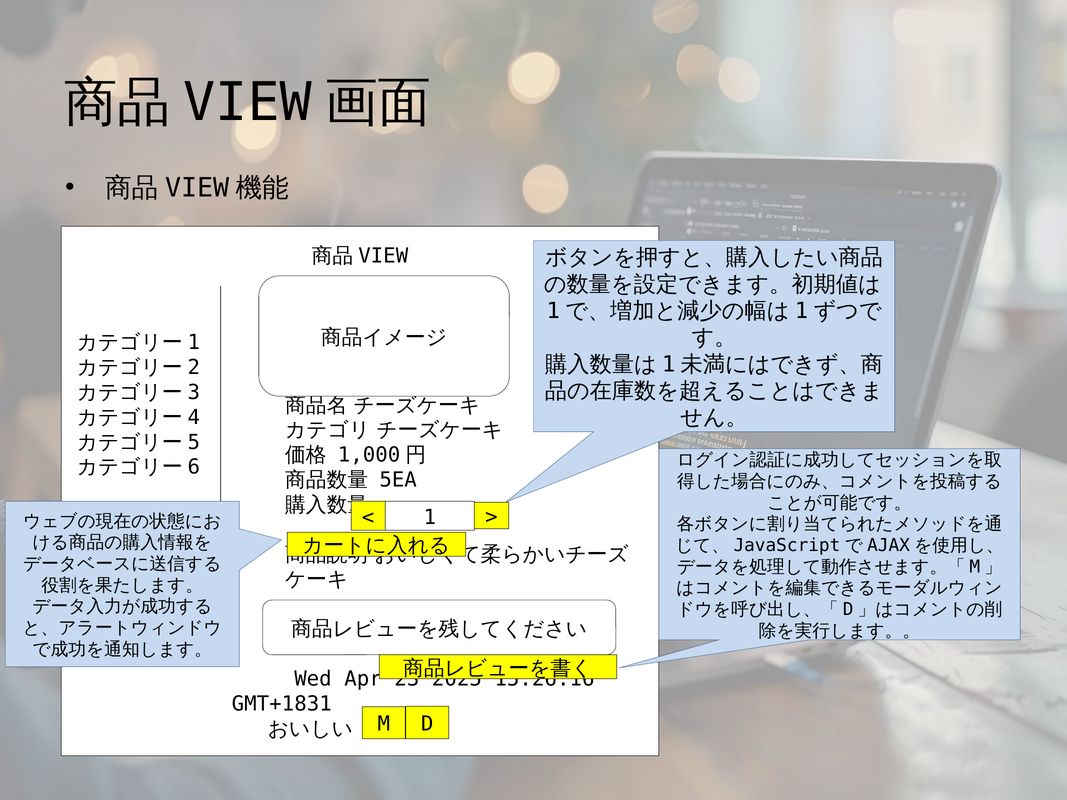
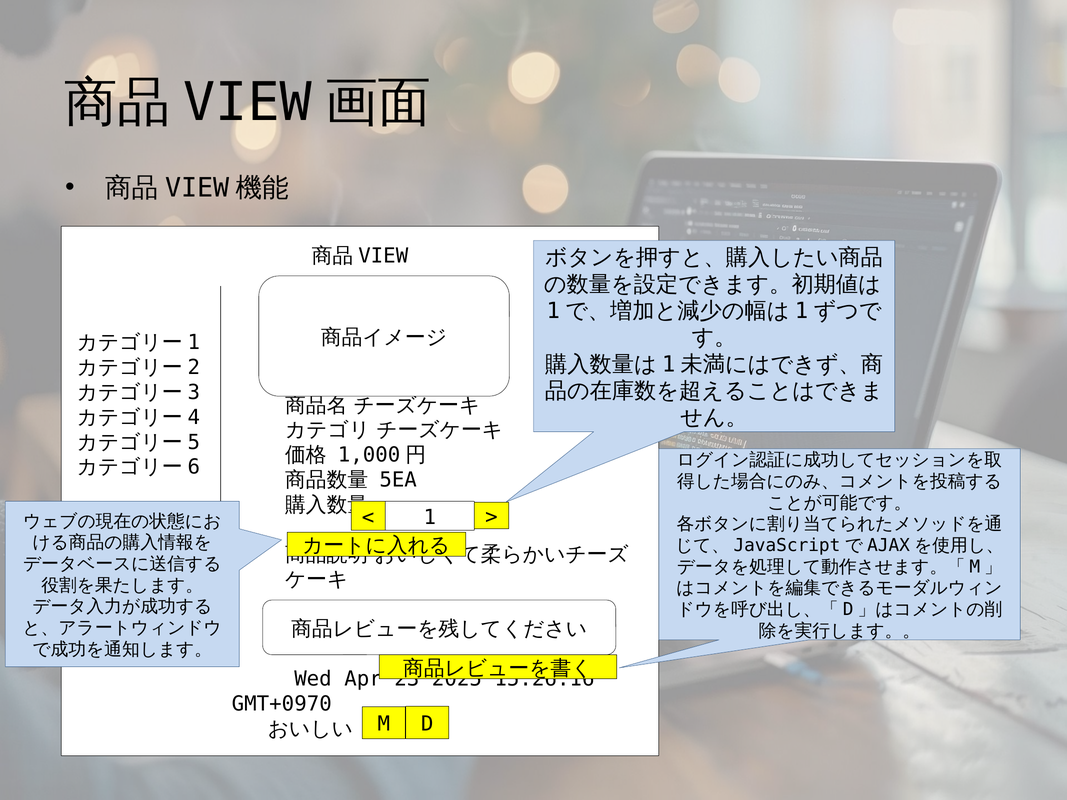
GMT+1831: GMT+1831 -> GMT+0970
